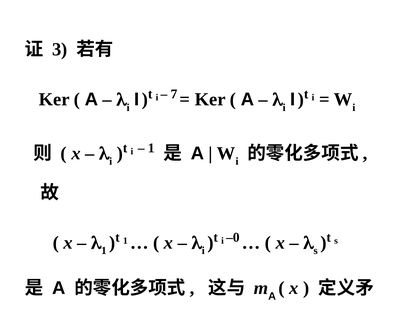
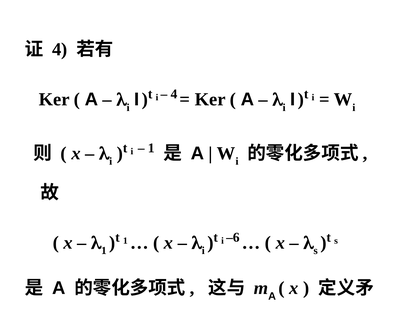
3 at (60, 49): 3 -> 4
7 at (174, 94): 7 -> 4
–0: –0 -> –6
